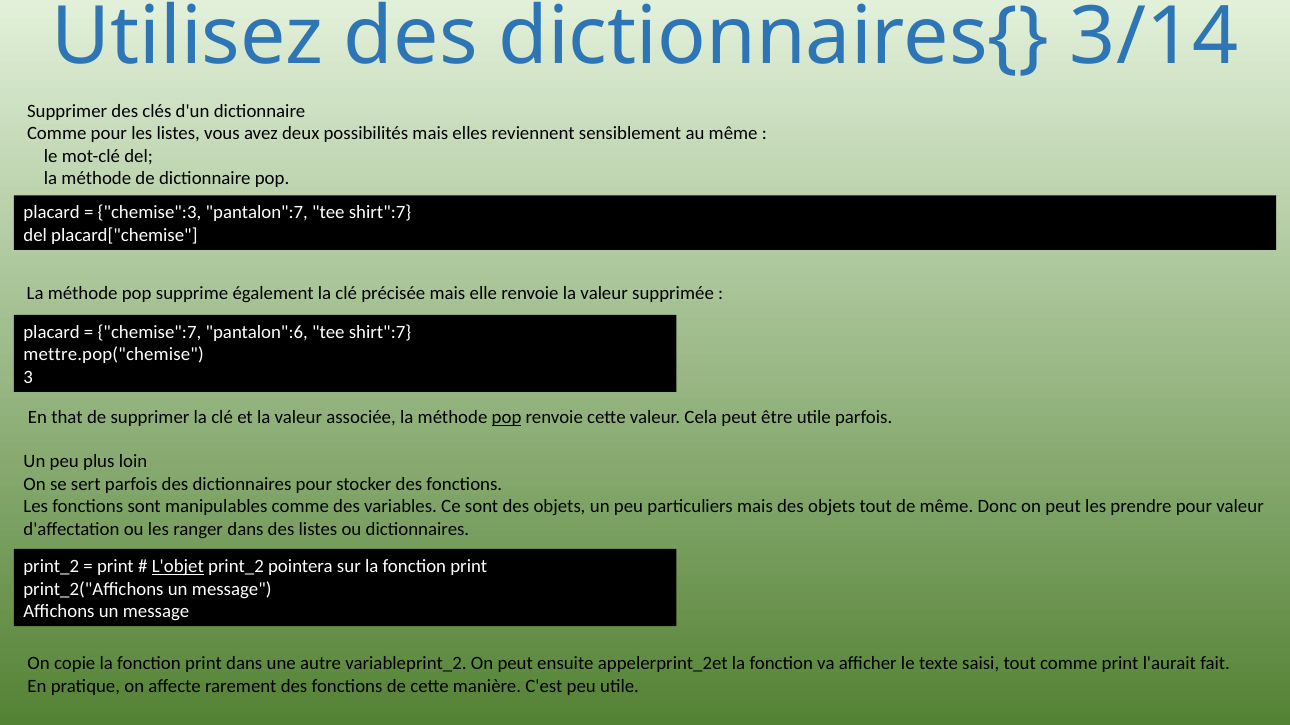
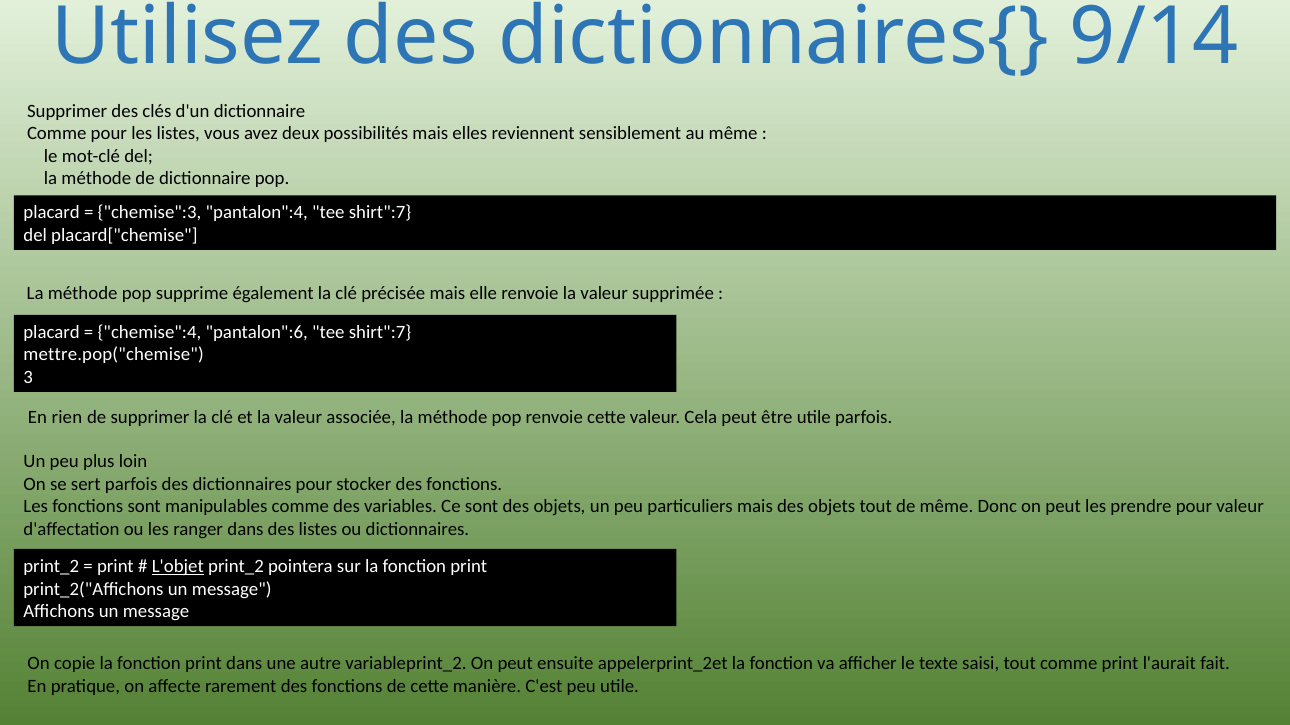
3/14: 3/14 -> 9/14
pantalon":7: pantalon":7 -> pantalon":4
chemise":7: chemise":7 -> chemise":4
that: that -> rien
pop at (507, 418) underline: present -> none
